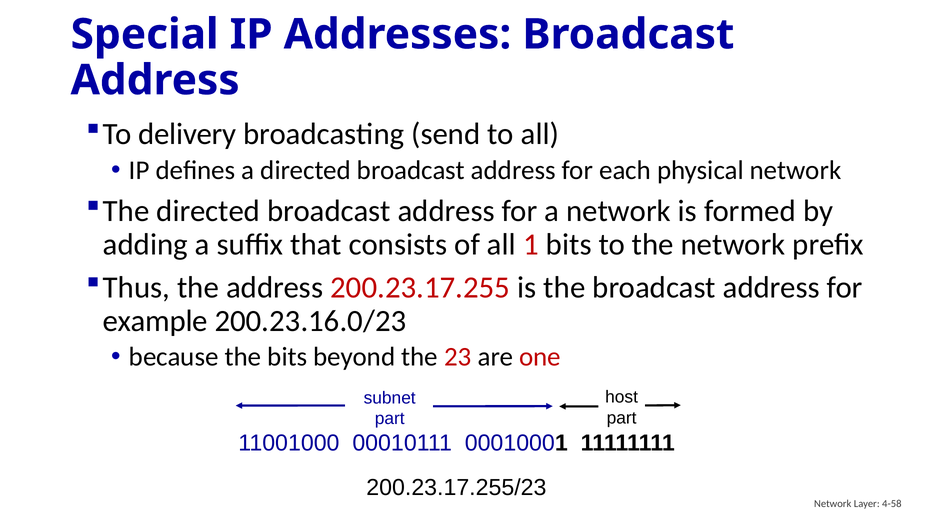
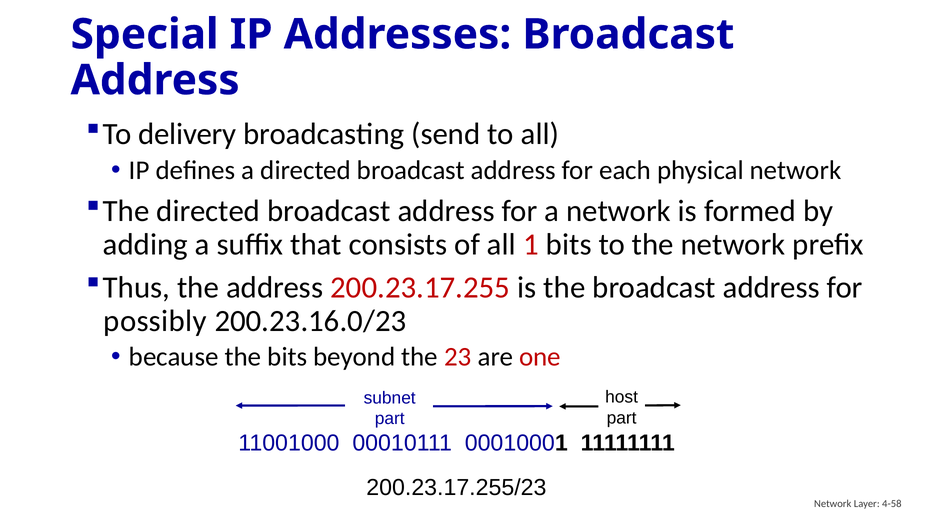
example: example -> possibly
